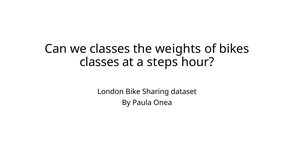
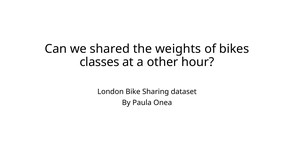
we classes: classes -> shared
steps: steps -> other
